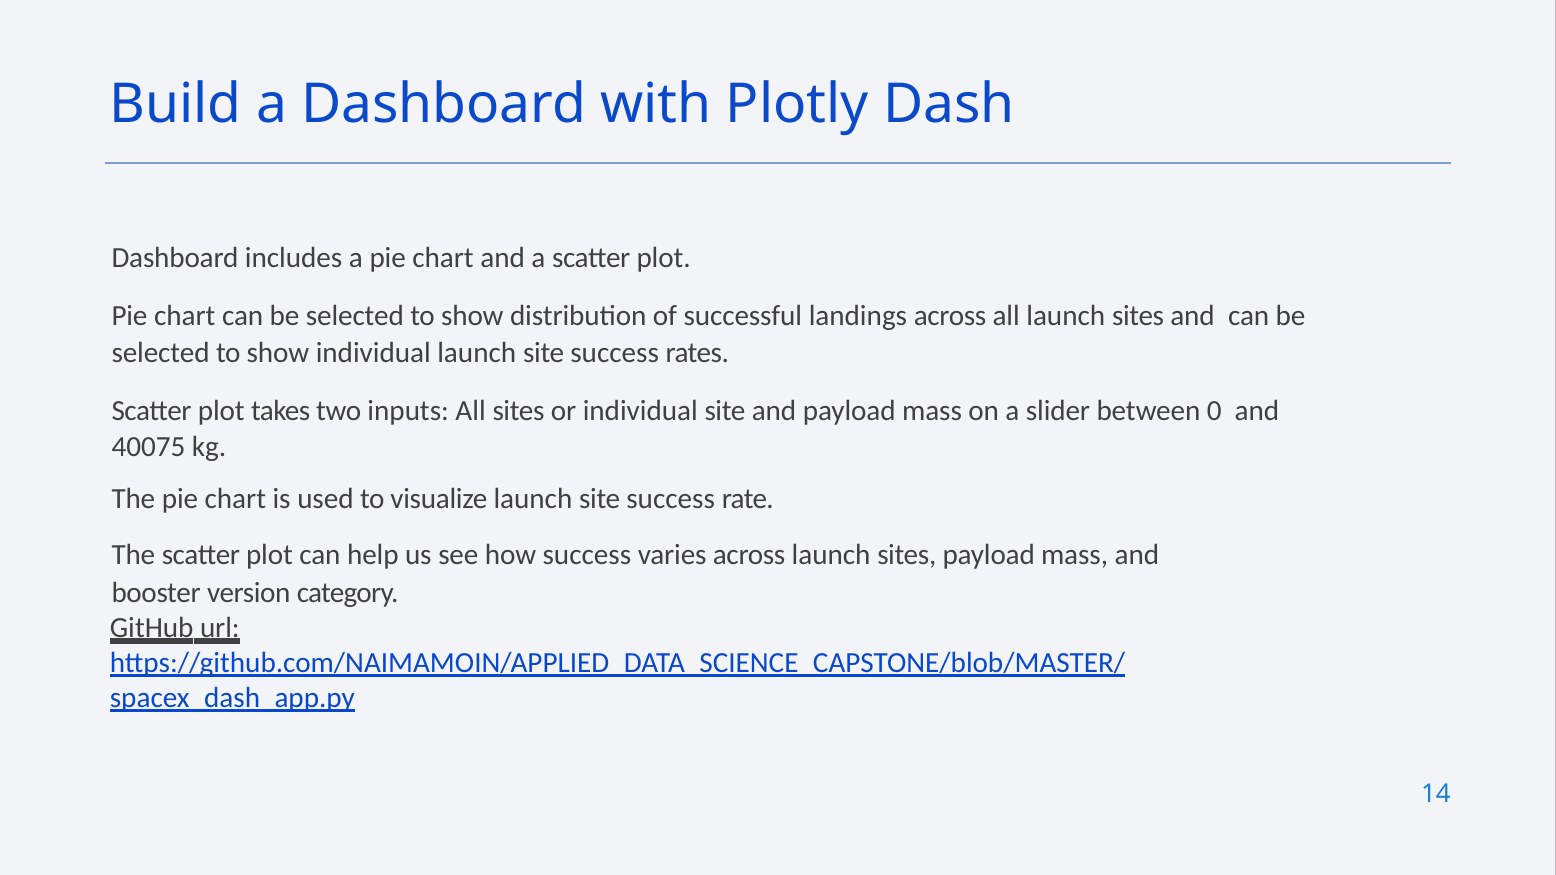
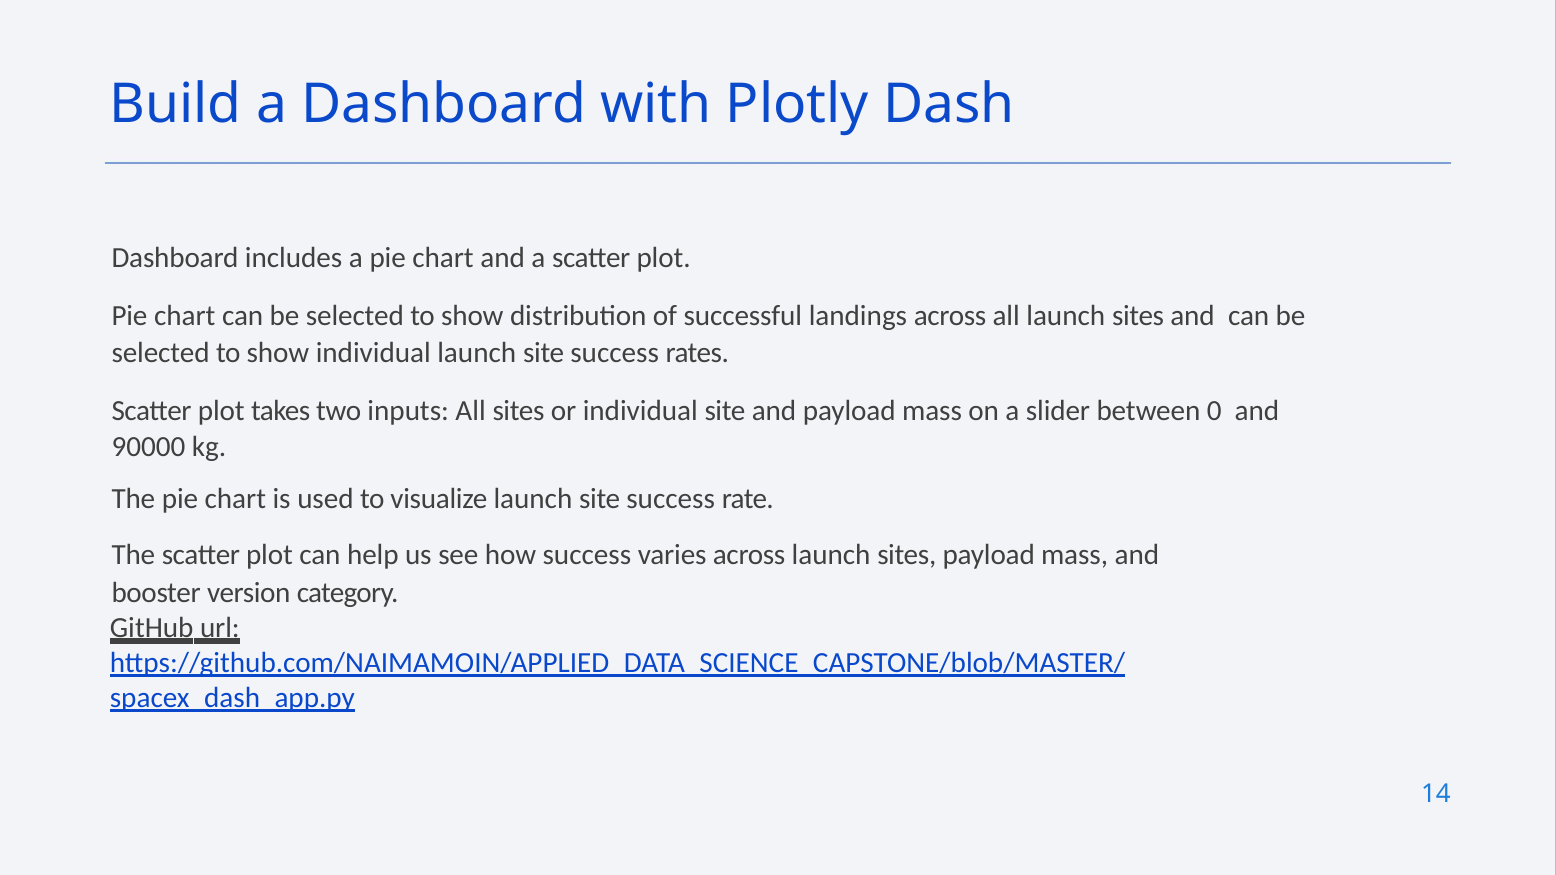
40075: 40075 -> 90000
